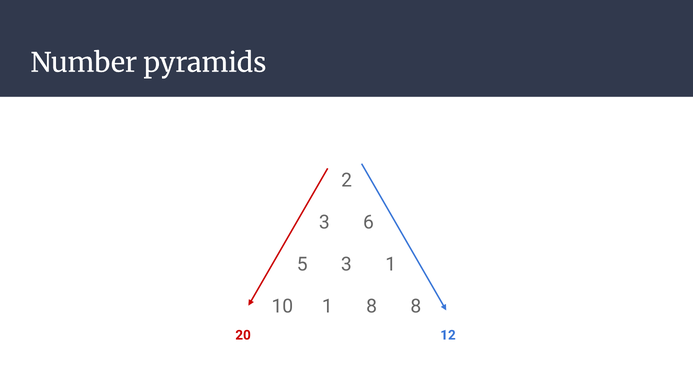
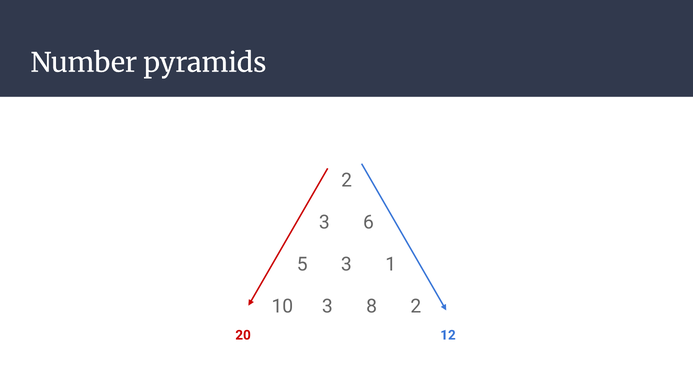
10 1: 1 -> 3
8 8: 8 -> 2
